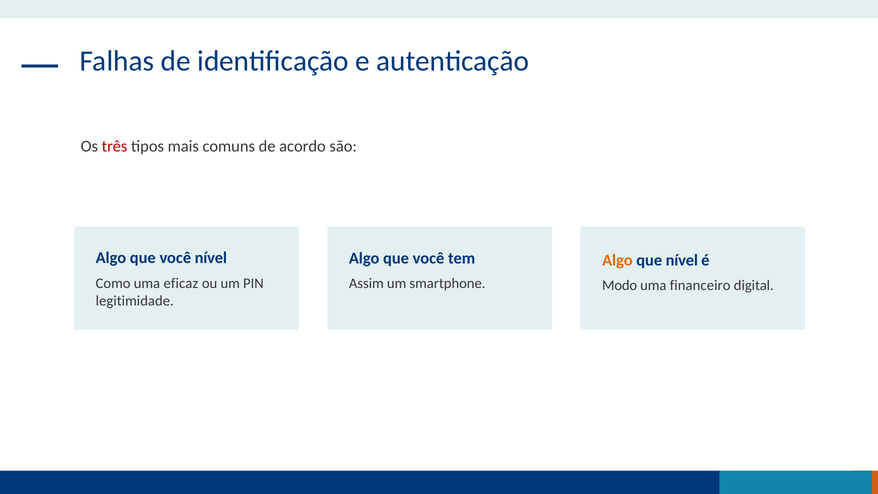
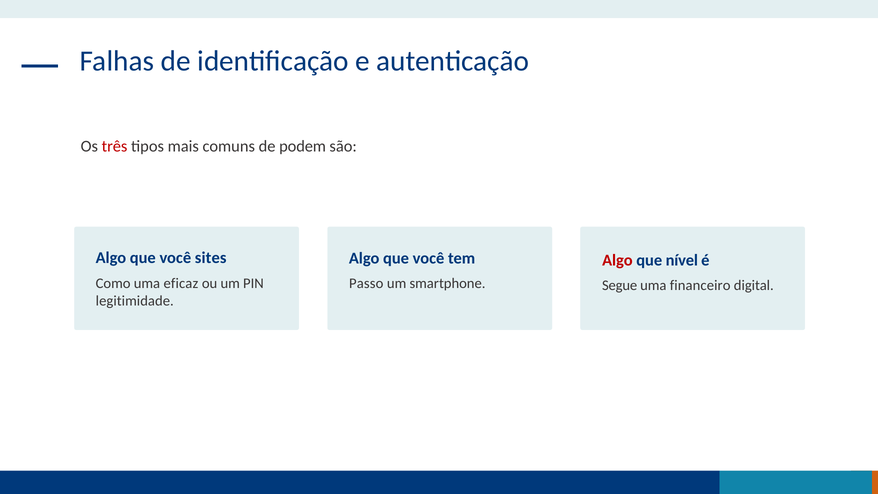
acordo: acordo -> podem
você nível: nível -> sites
Algo at (617, 260) colour: orange -> red
Assim: Assim -> Passo
Modo: Modo -> Segue
